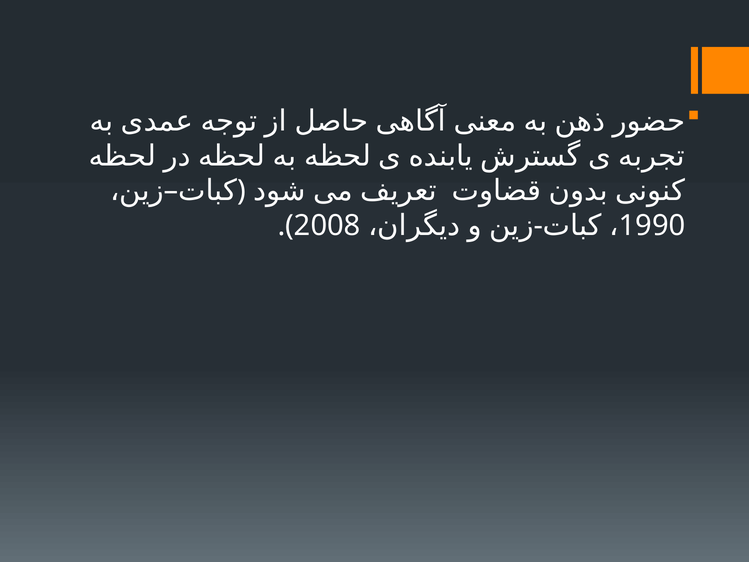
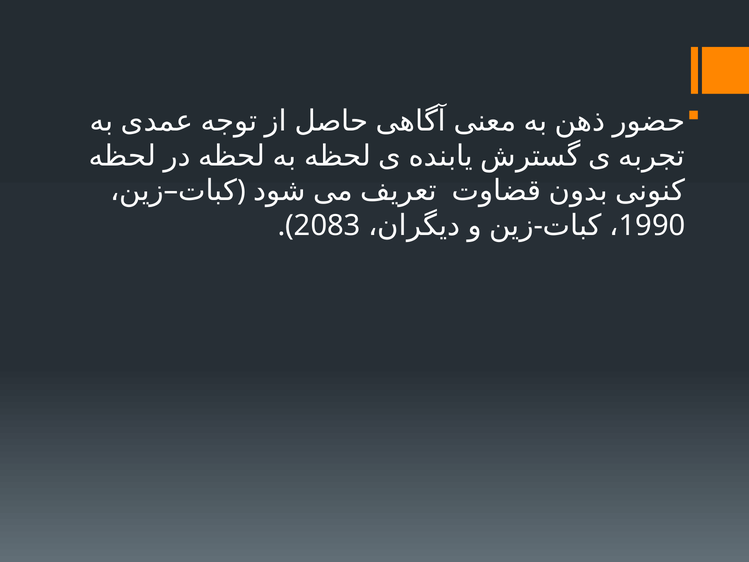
2008: 2008 -> 2083
